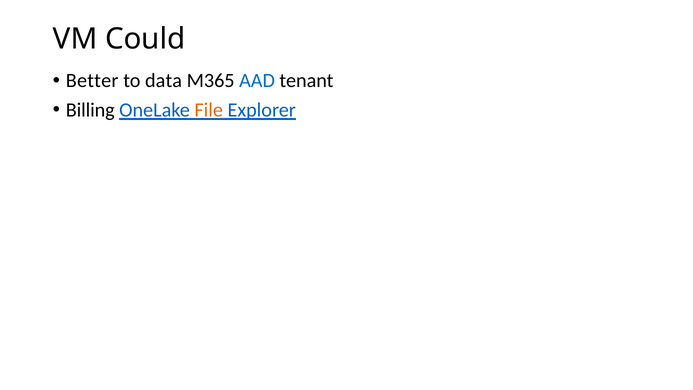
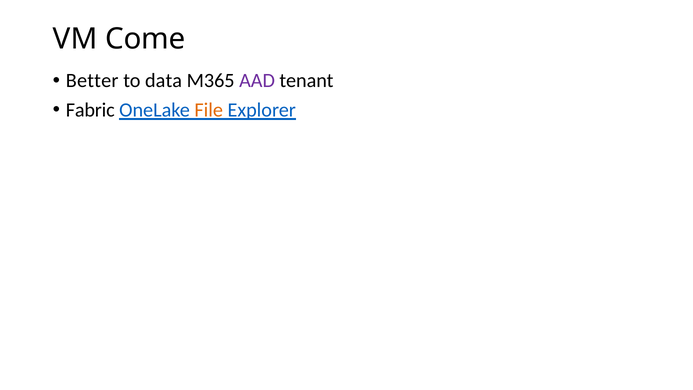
Could: Could -> Come
AAD colour: blue -> purple
Billing: Billing -> Fabric
